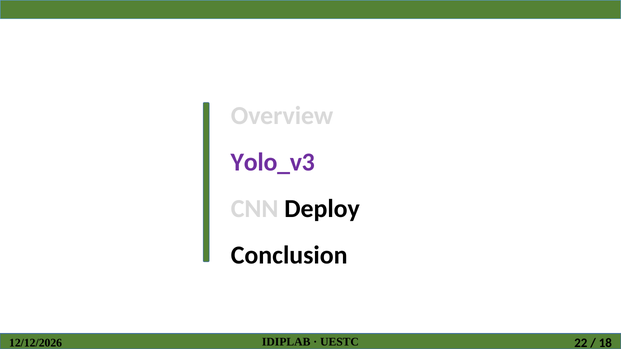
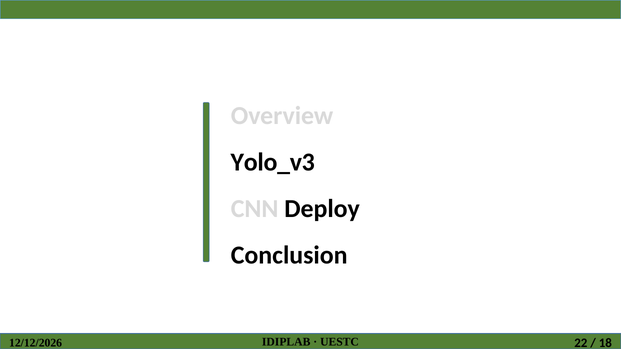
Yolo_v3 colour: purple -> black
